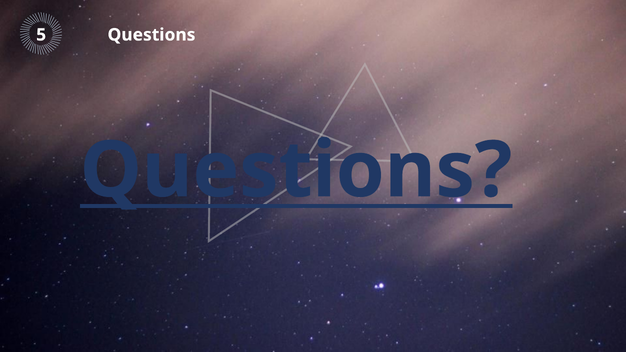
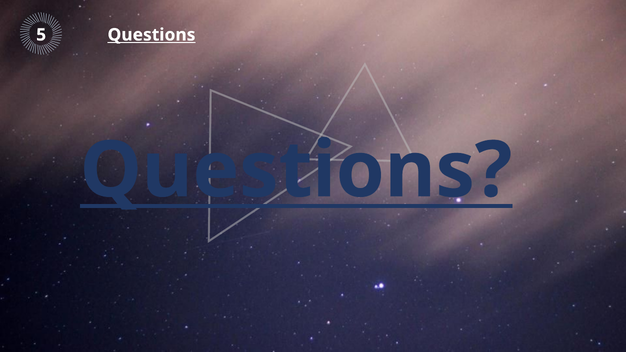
Questions at (152, 35) underline: none -> present
